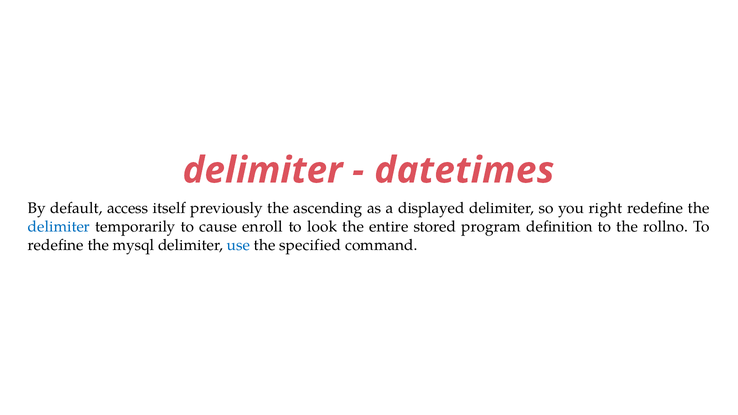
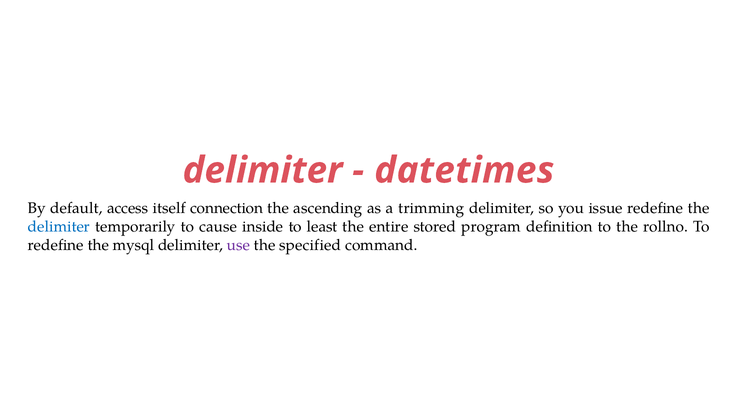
previously: previously -> connection
displayed: displayed -> trimming
right: right -> issue
enroll: enroll -> inside
look: look -> least
use colour: blue -> purple
